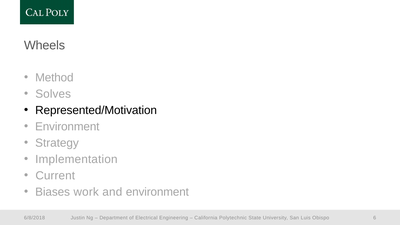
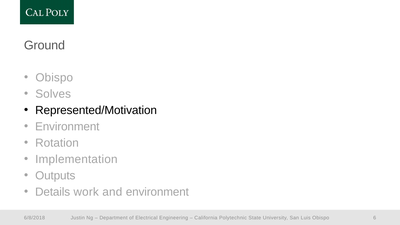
Wheels: Wheels -> Ground
Method at (54, 78): Method -> Obispo
Strategy: Strategy -> Rotation
Current: Current -> Outputs
Biases: Biases -> Details
